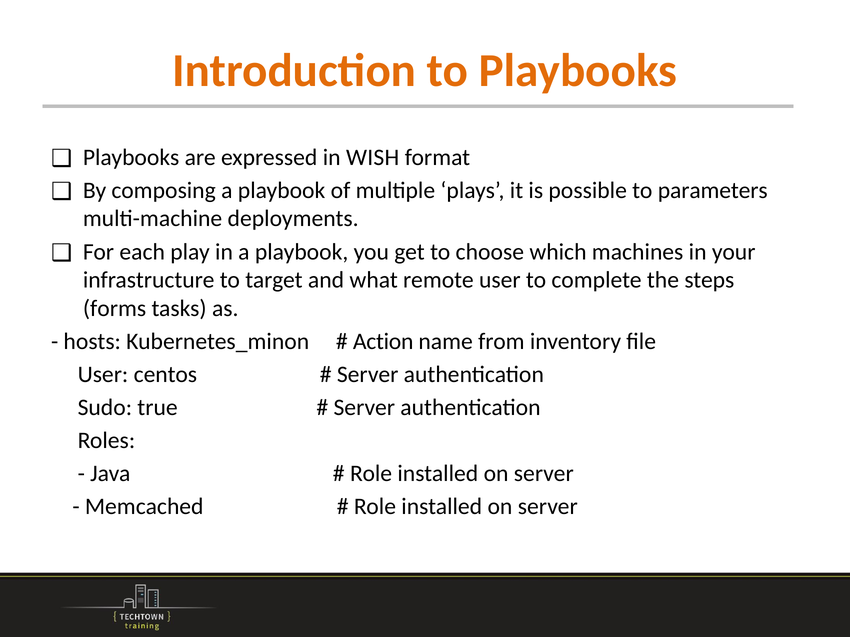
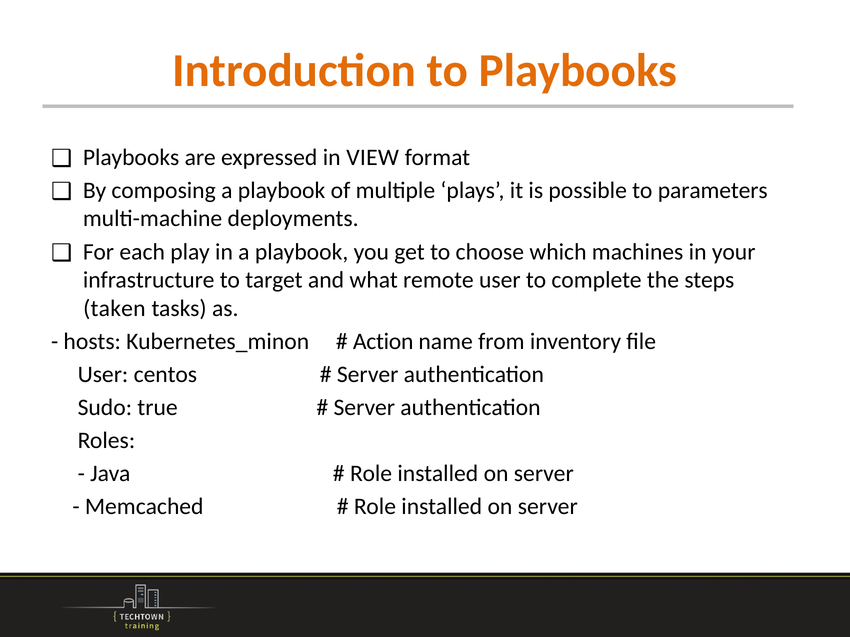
WISH: WISH -> VIEW
forms: forms -> taken
